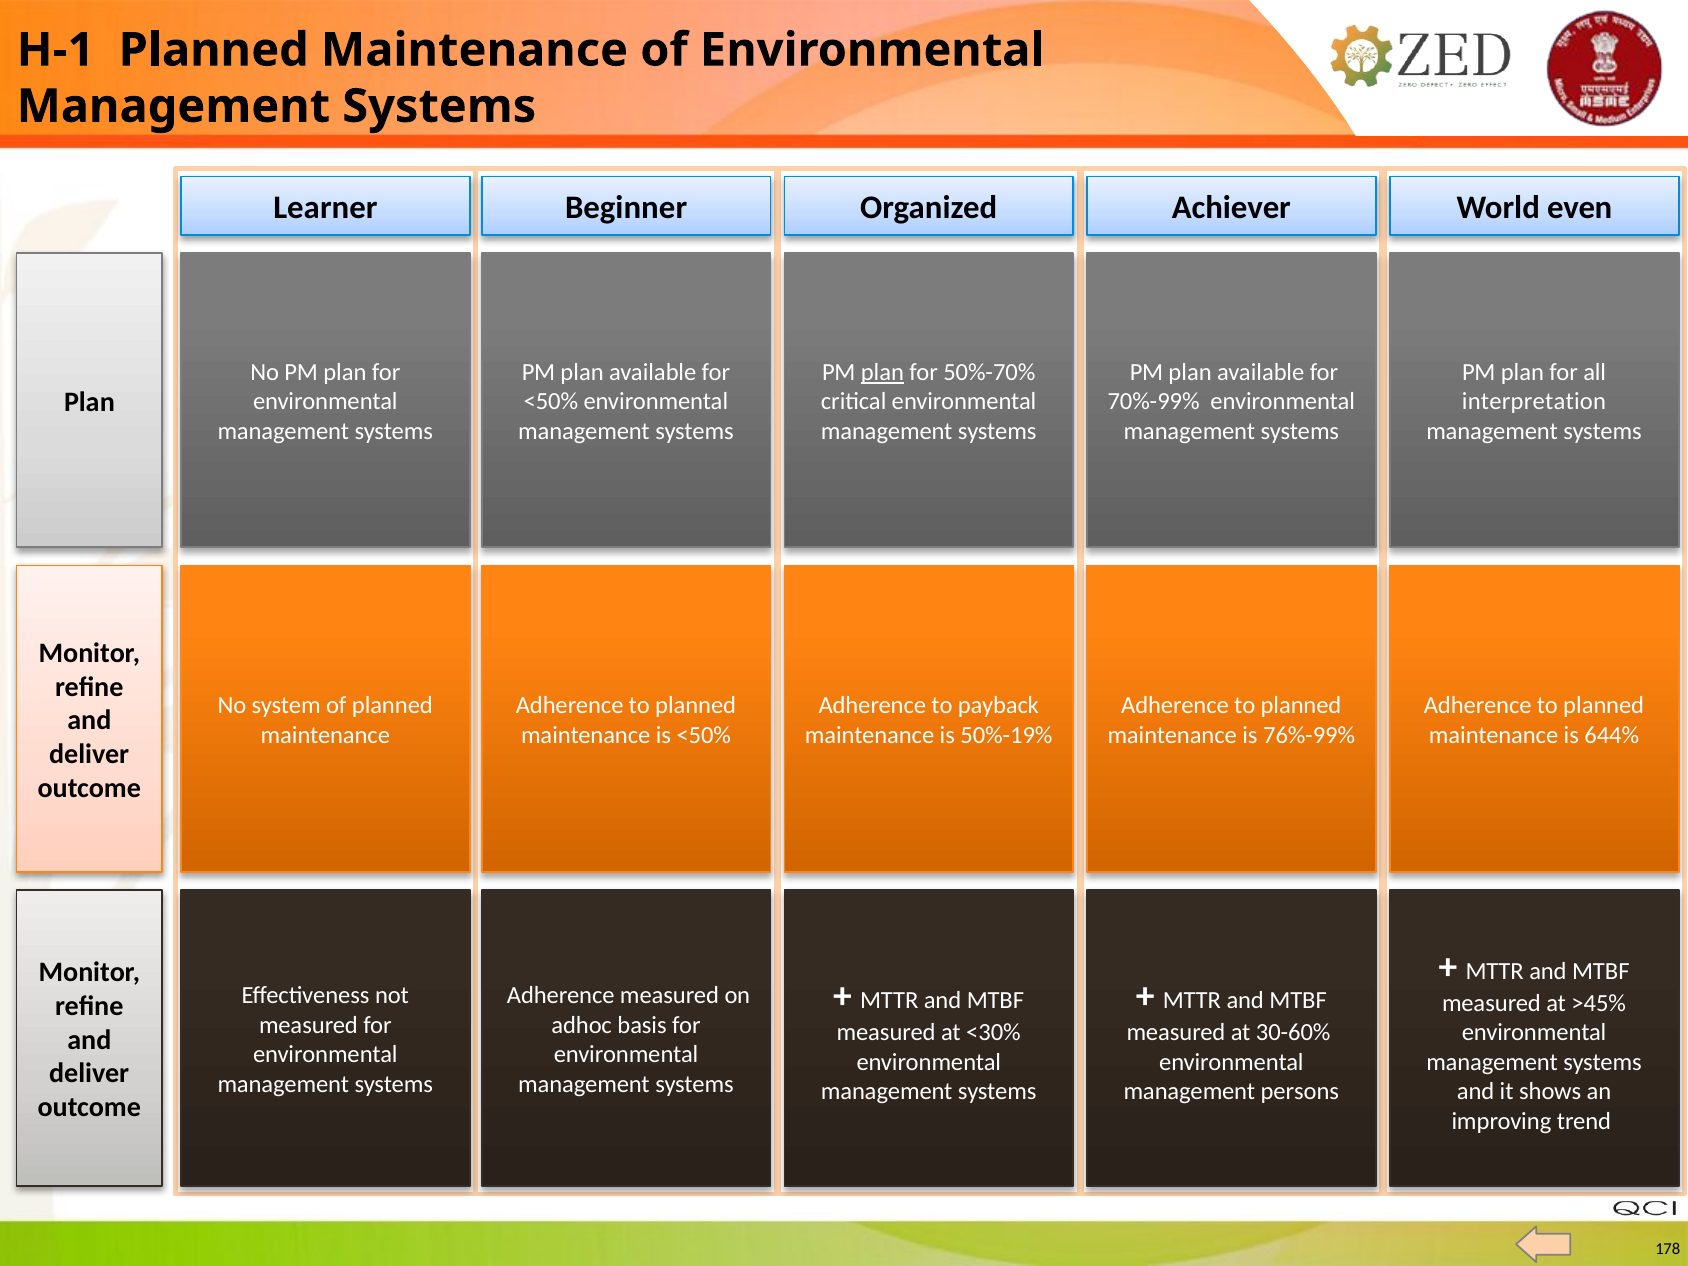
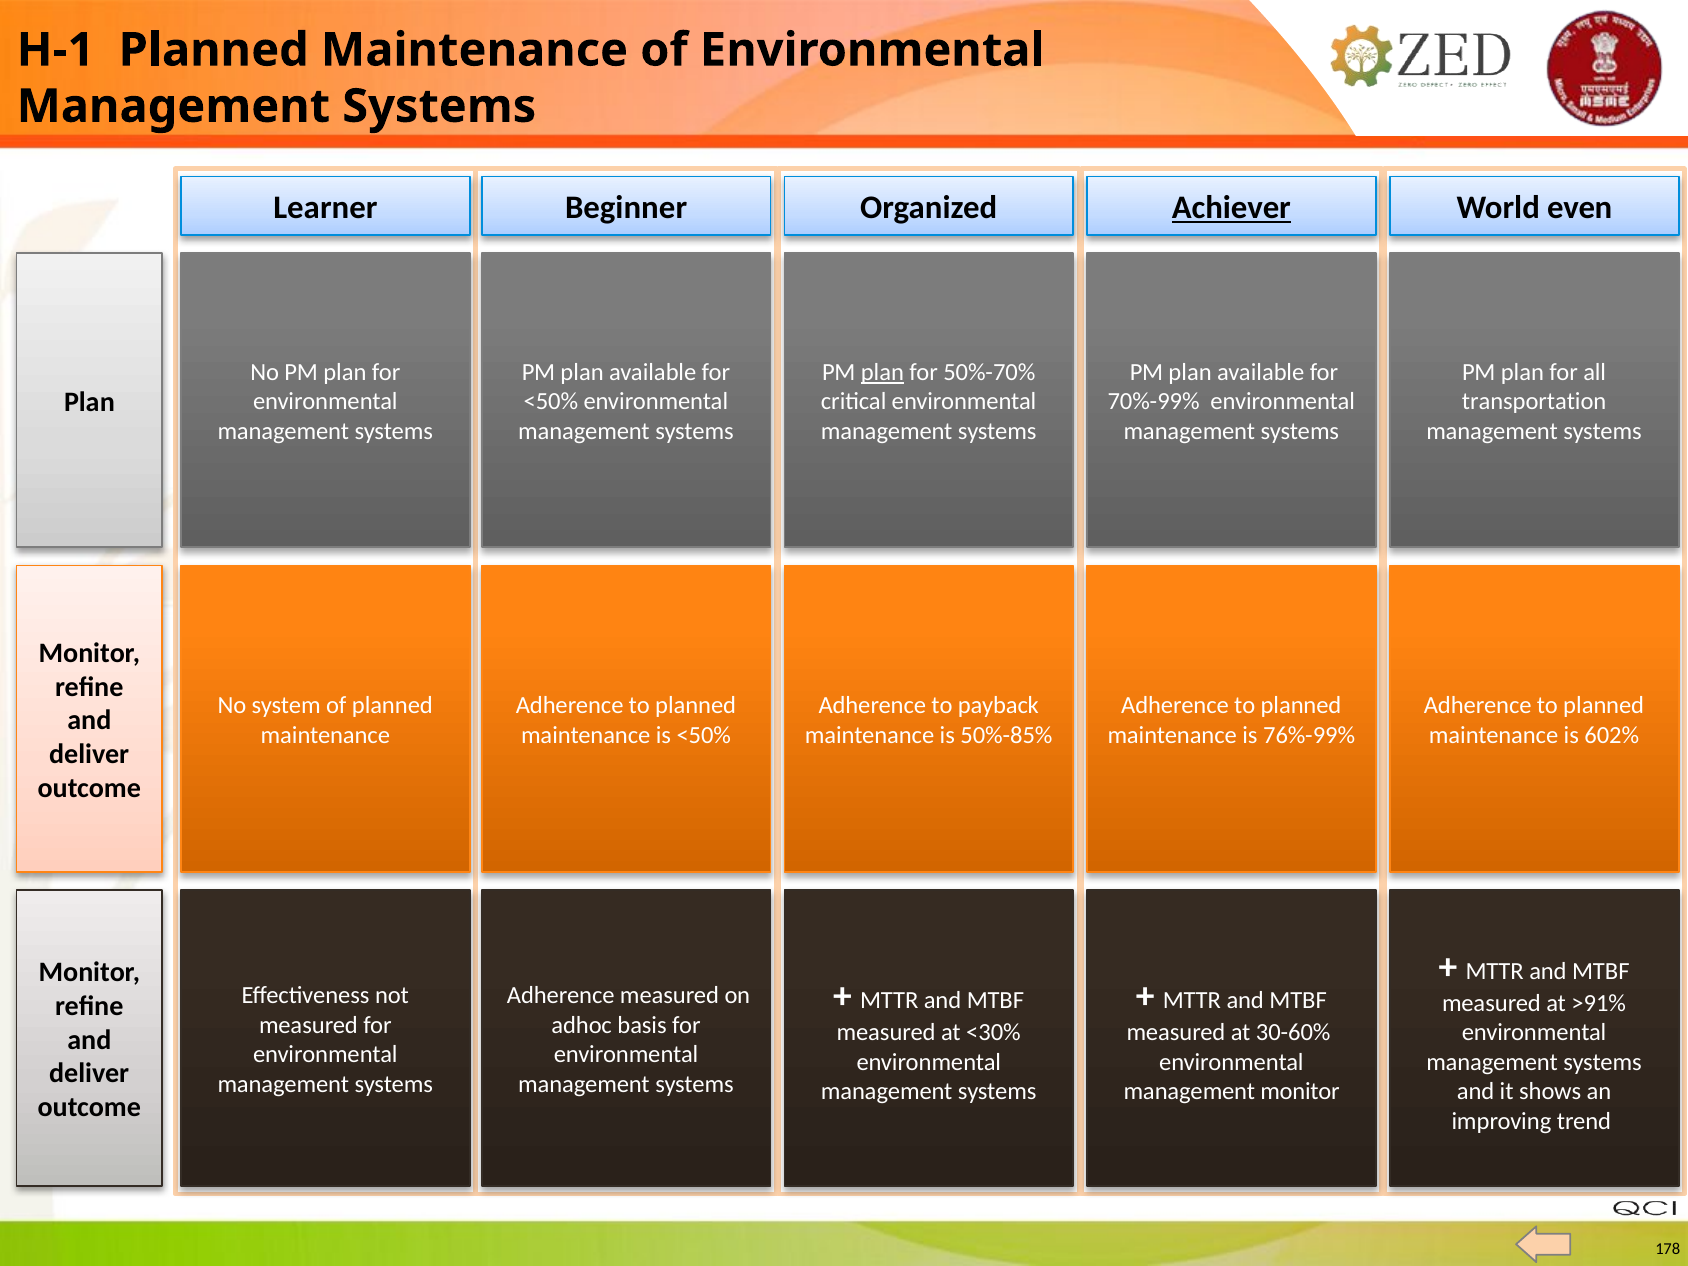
Achiever underline: none -> present
interpretation: interpretation -> transportation
50%-19%: 50%-19% -> 50%-85%
644%: 644% -> 602%
>45%: >45% -> >91%
management persons: persons -> monitor
